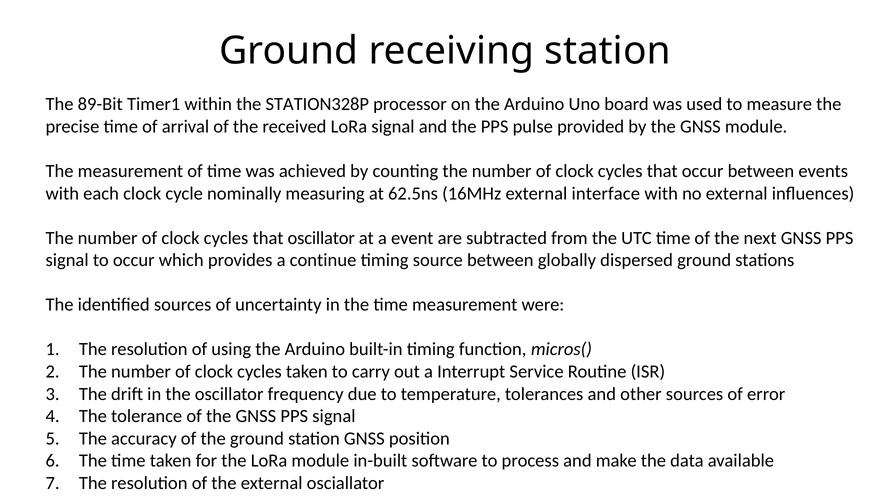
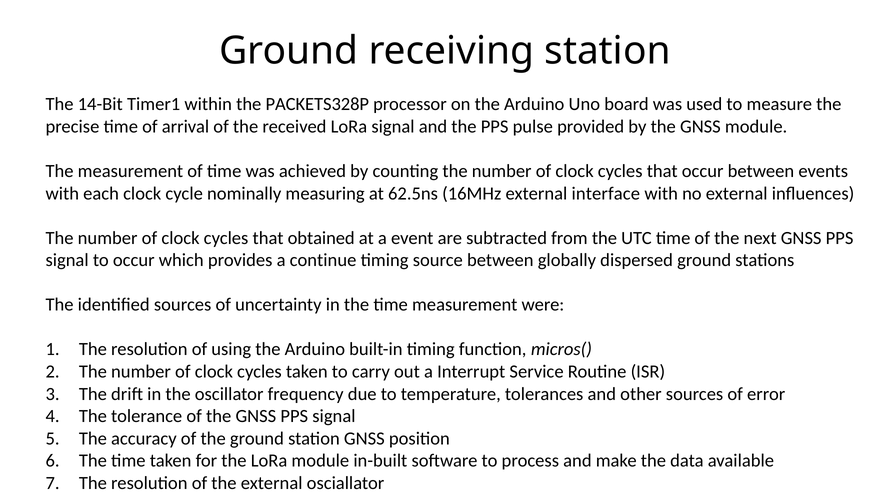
89-Bit: 89-Bit -> 14-Bit
STATION328P: STATION328P -> PACKETS328P
that oscillator: oscillator -> obtained
